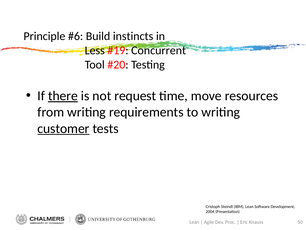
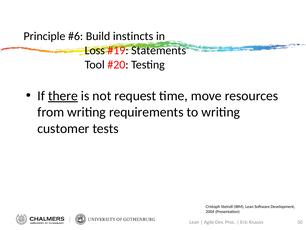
Less: Less -> Loss
Concurrent: Concurrent -> Statements
customer underline: present -> none
